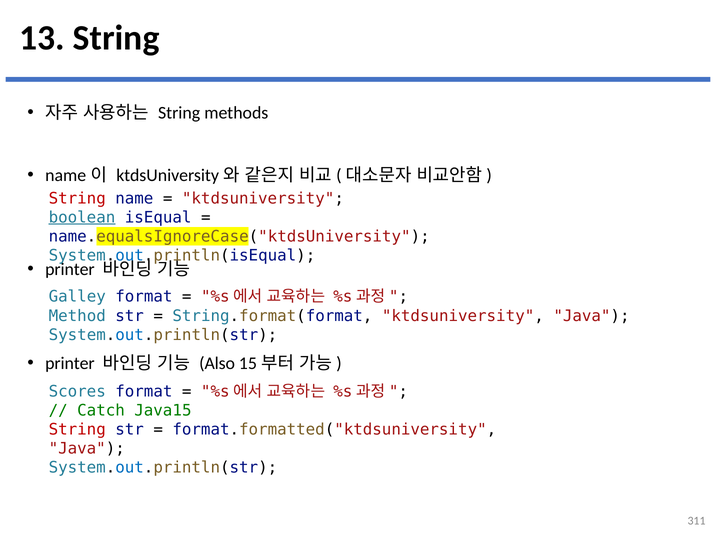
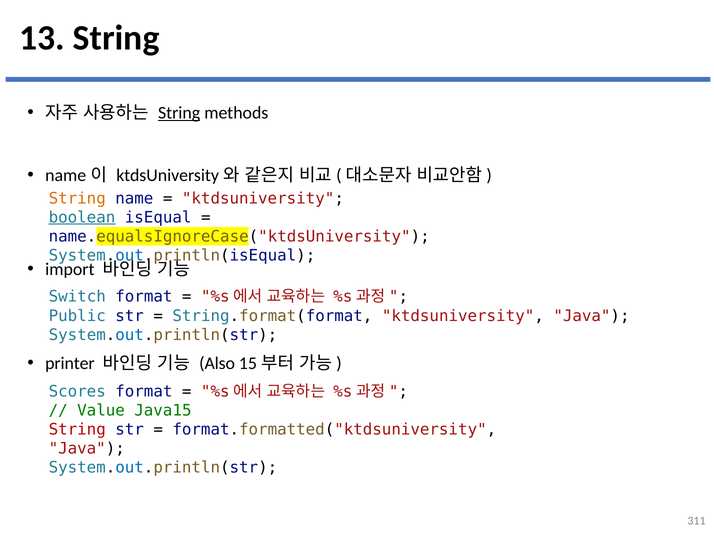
String at (179, 113) underline: none -> present
String at (77, 199) colour: red -> orange
printer at (70, 270): printer -> import
Galley: Galley -> Switch
Method: Method -> Public
Catch: Catch -> Value
